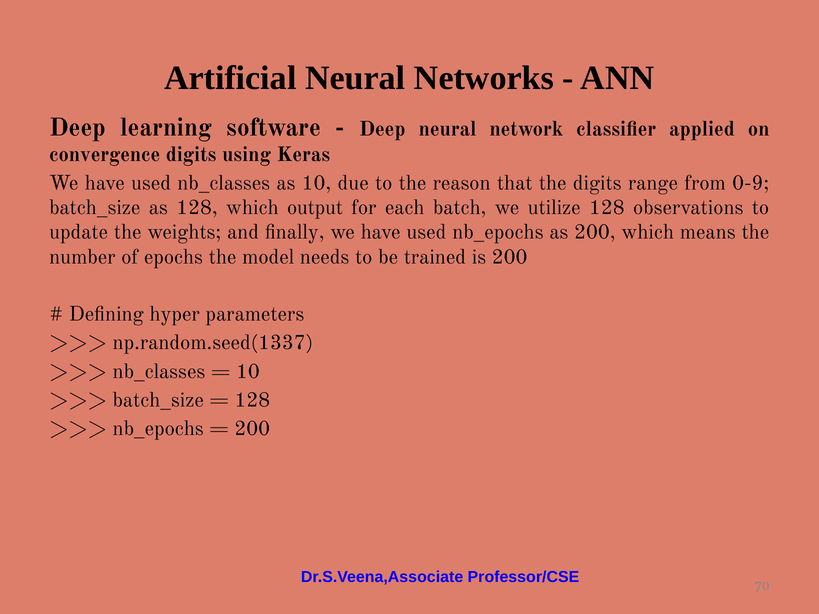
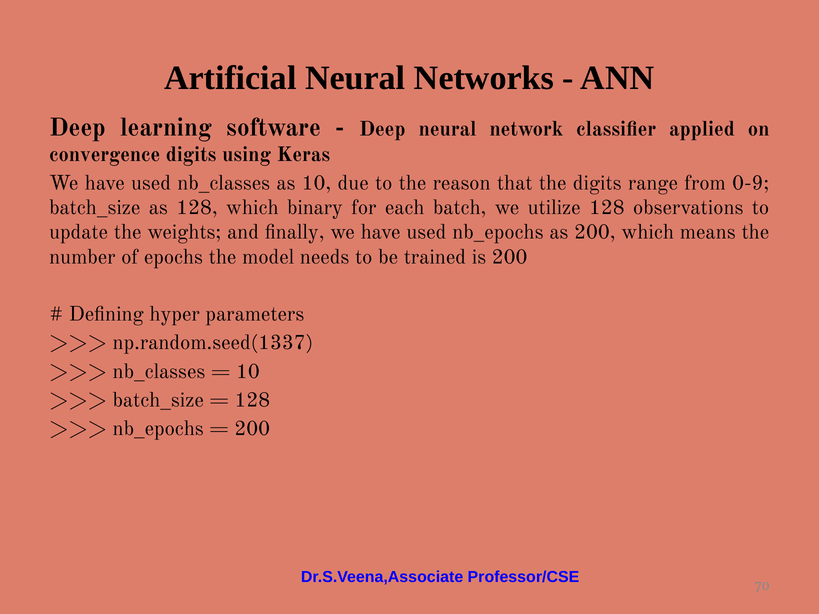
output: output -> binary
